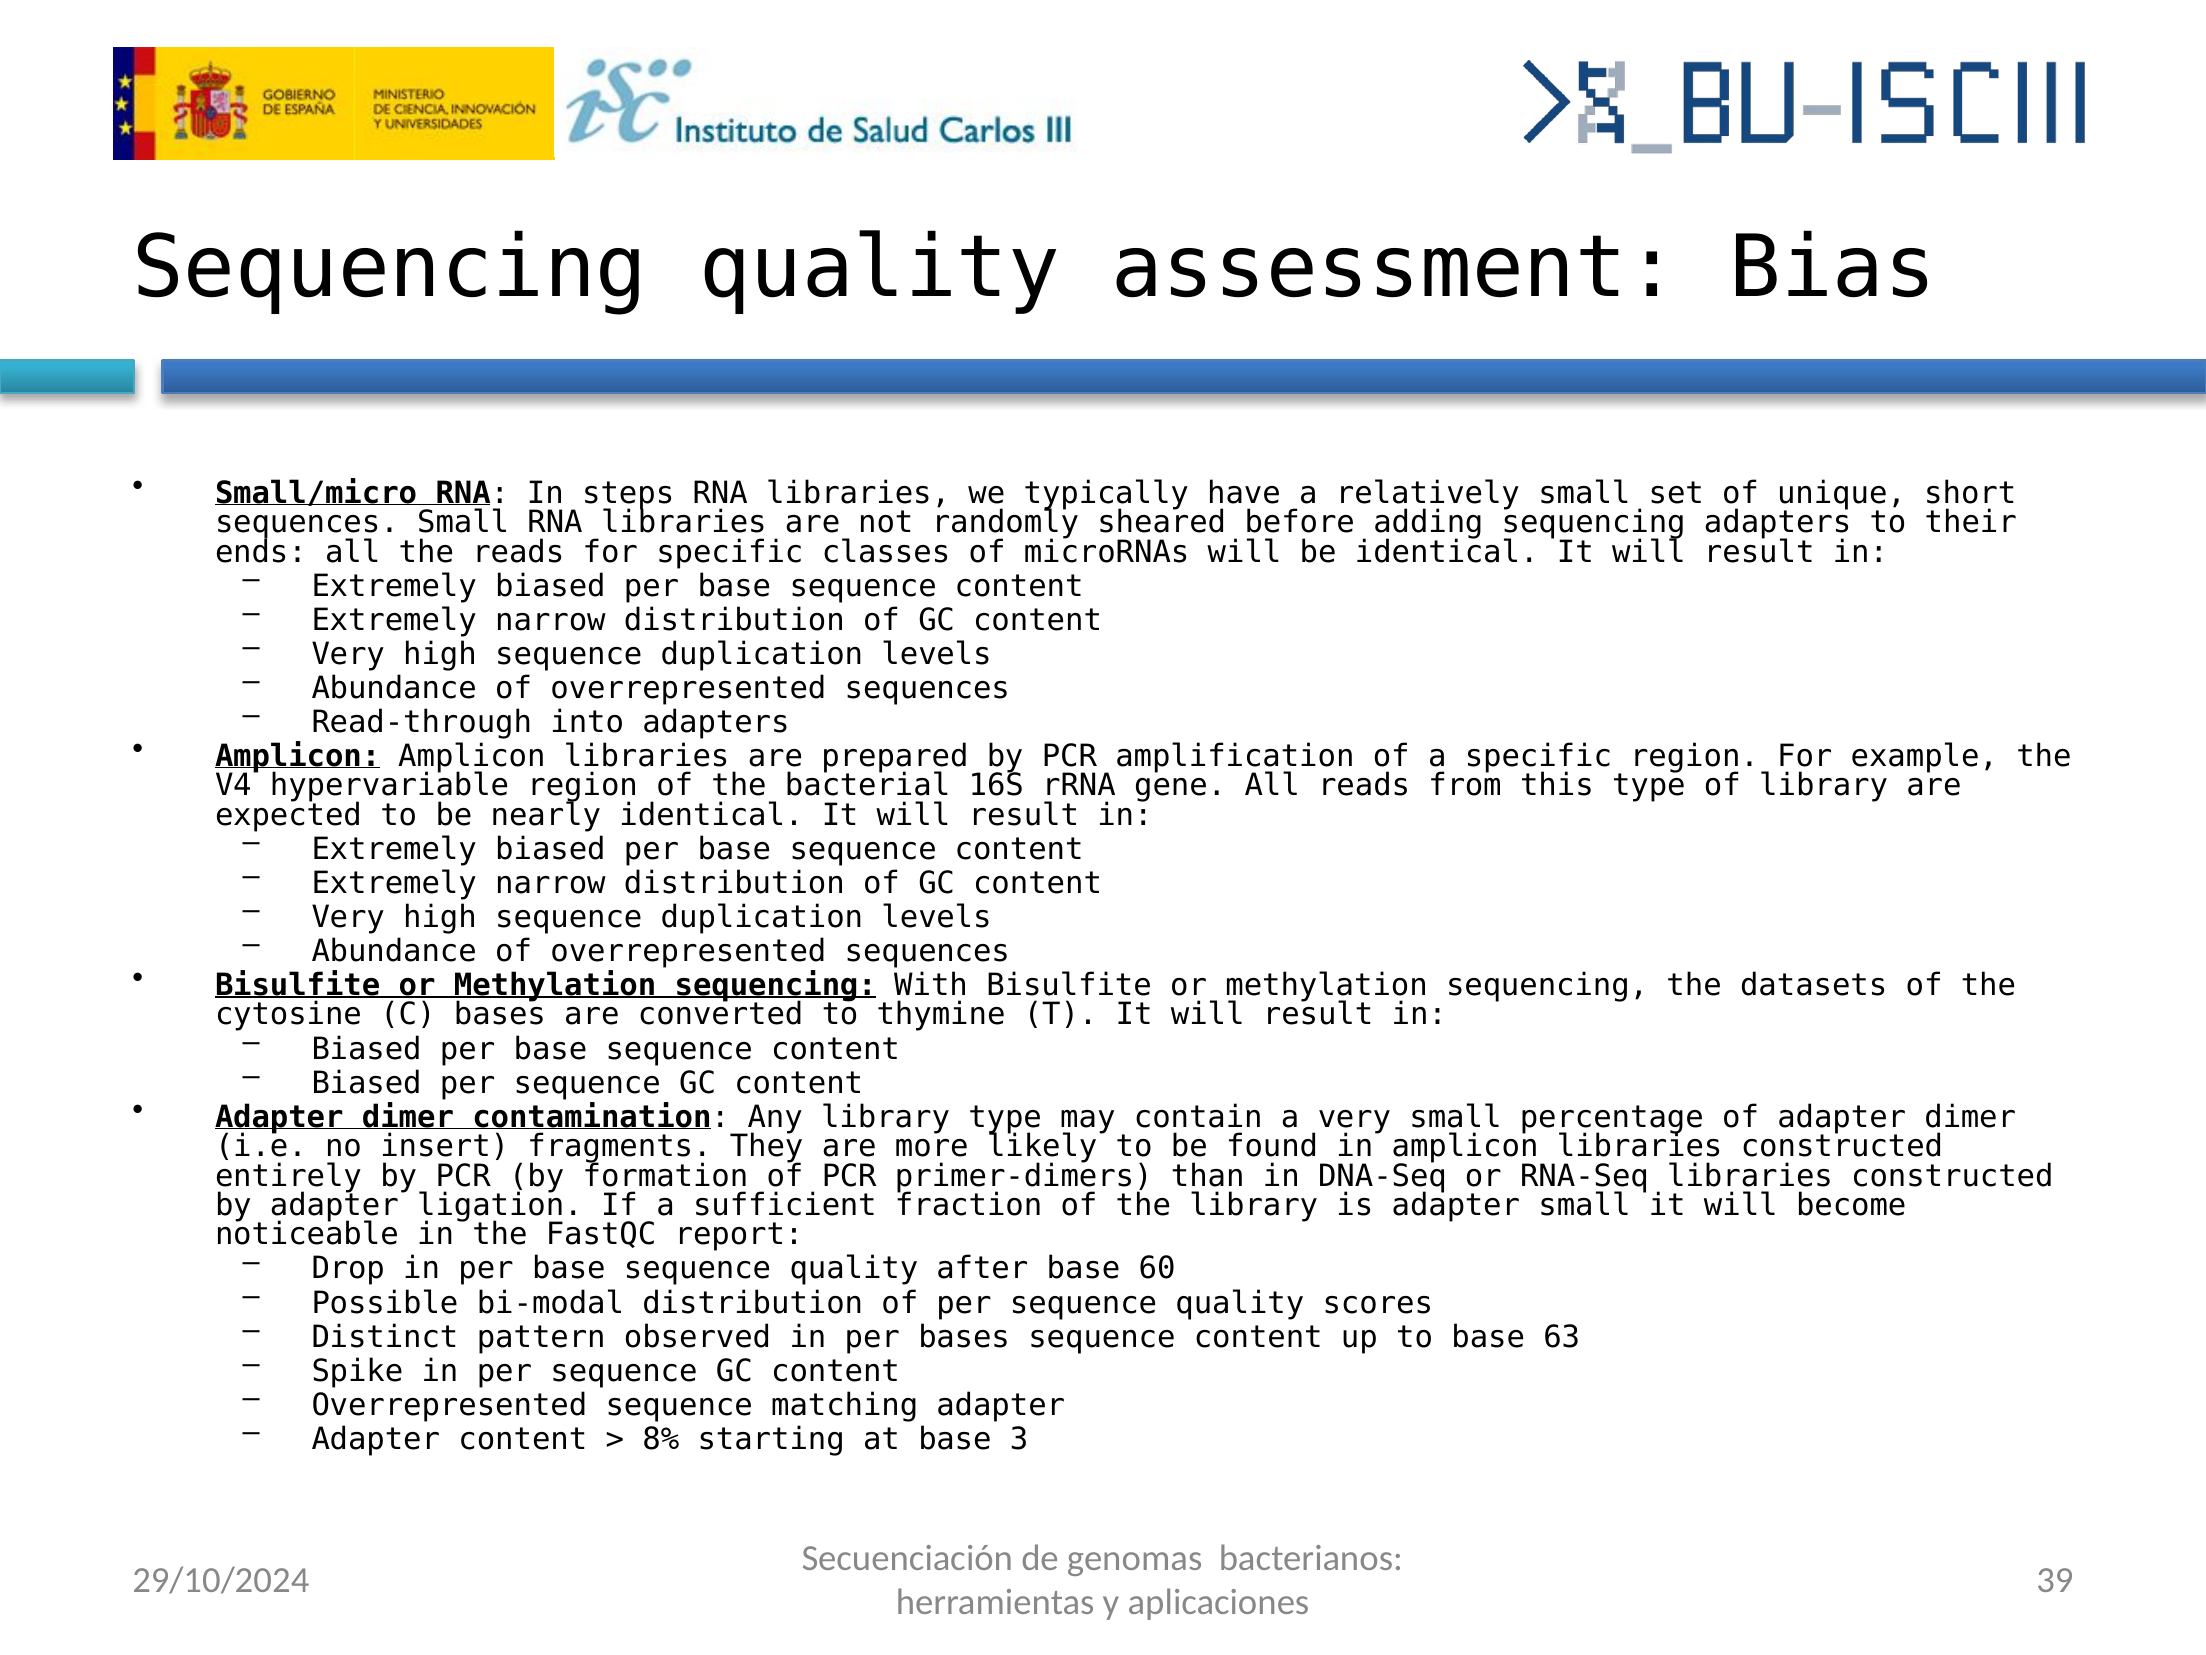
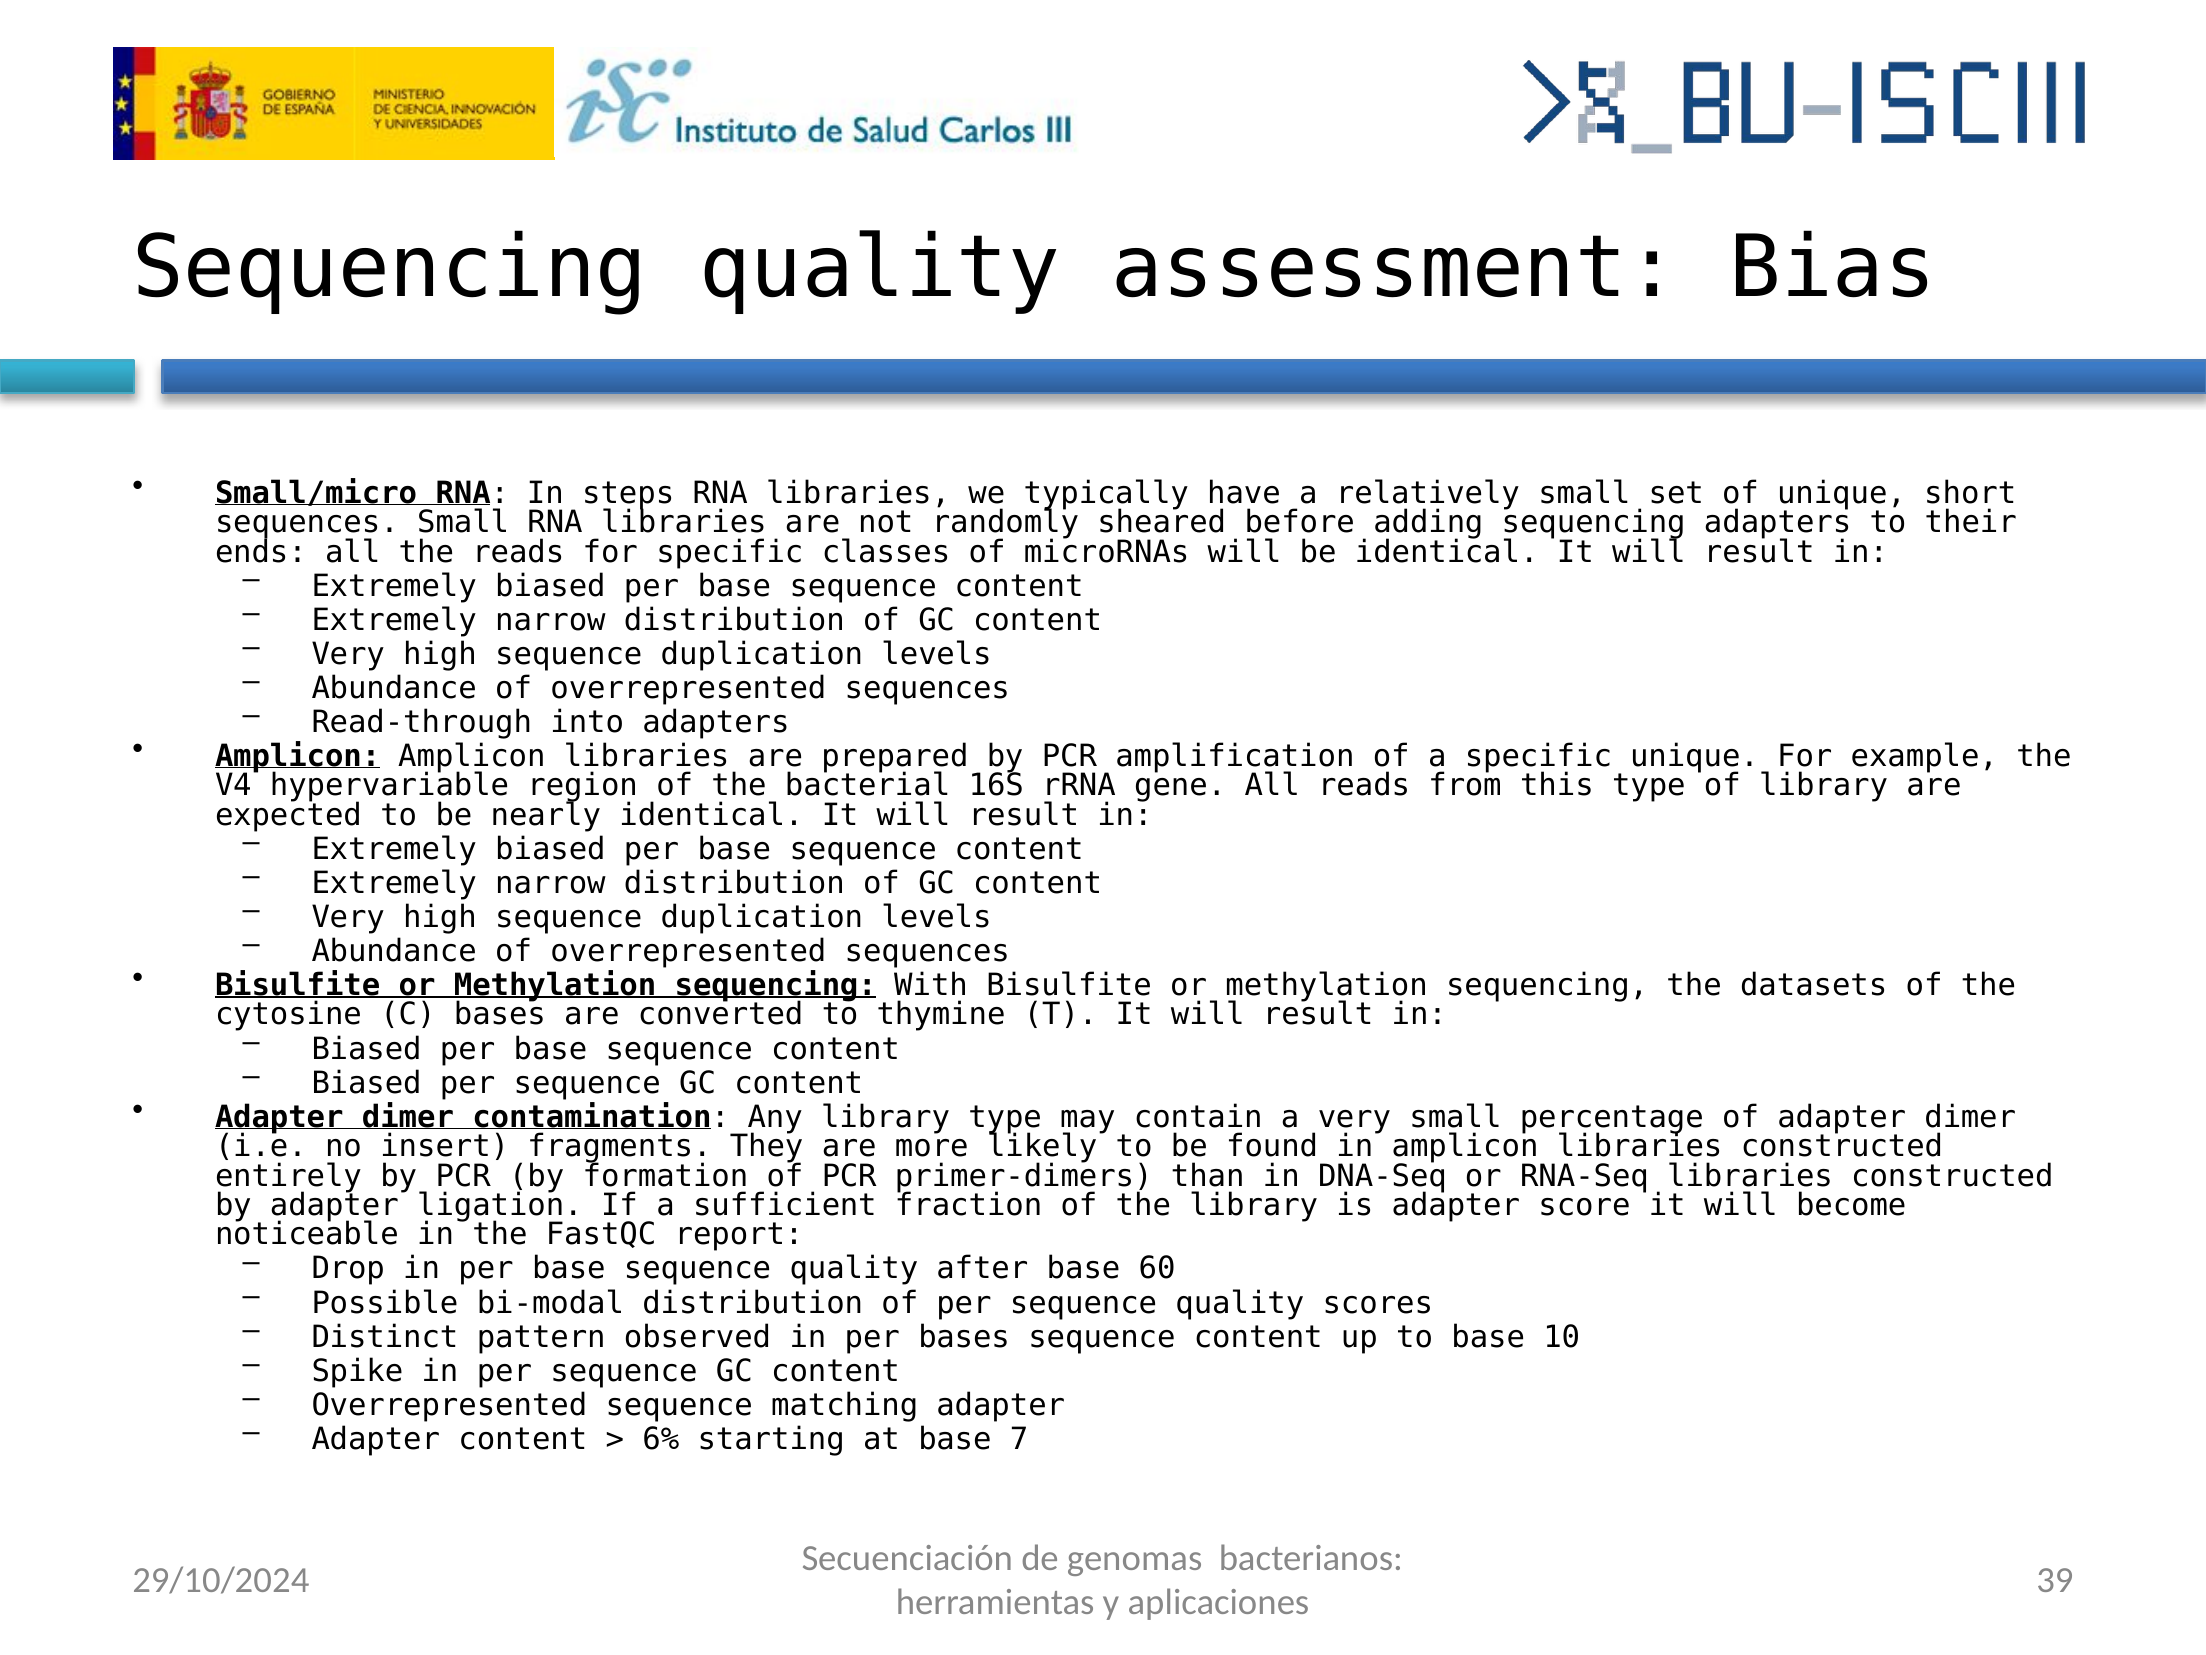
specific region: region -> unique
adapter small: small -> score
63: 63 -> 10
8%: 8% -> 6%
3: 3 -> 7
